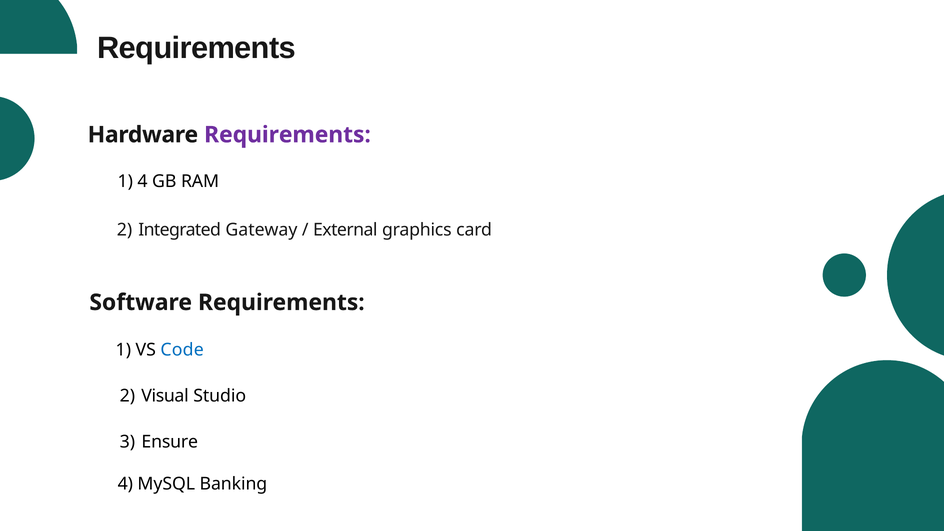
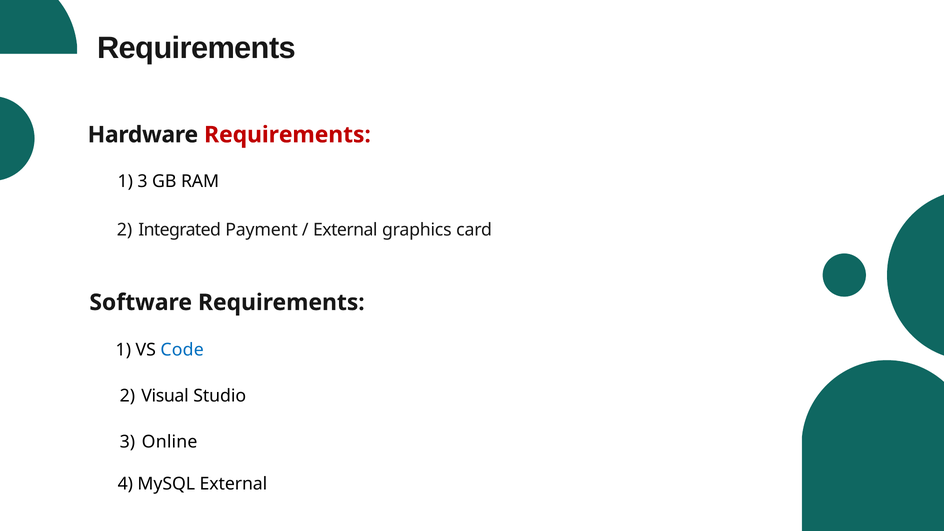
Requirements at (287, 135) colour: purple -> red
4 at (143, 181): 4 -> 3
Gateway: Gateway -> Payment
Ensure: Ensure -> Online
MySQL Banking: Banking -> External
